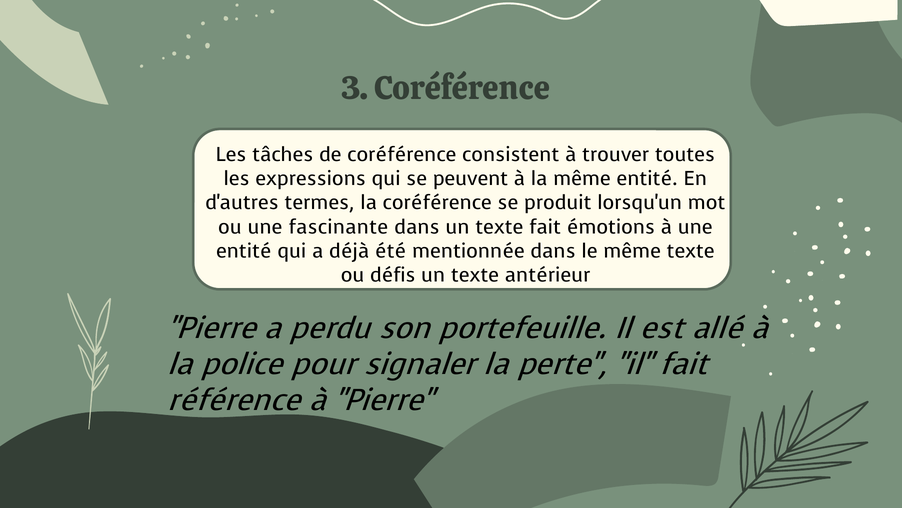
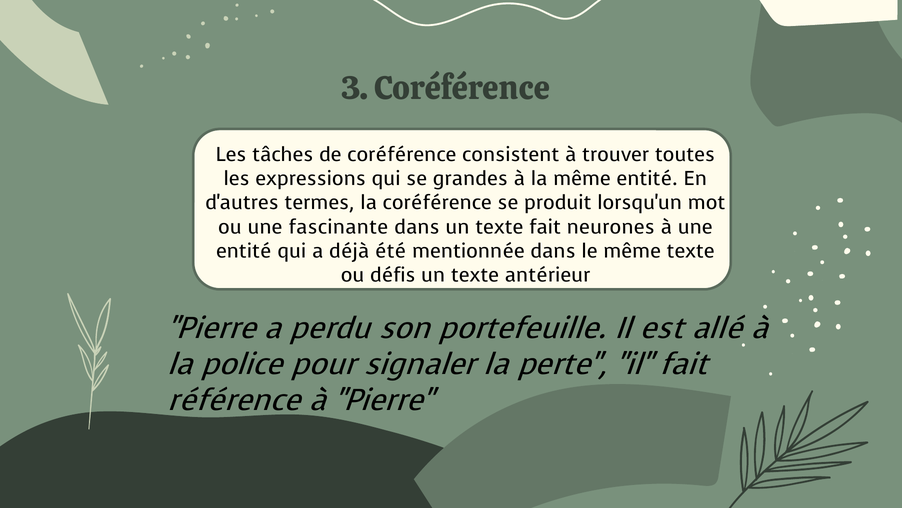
peuvent: peuvent -> grandes
émotions: émotions -> neurones
